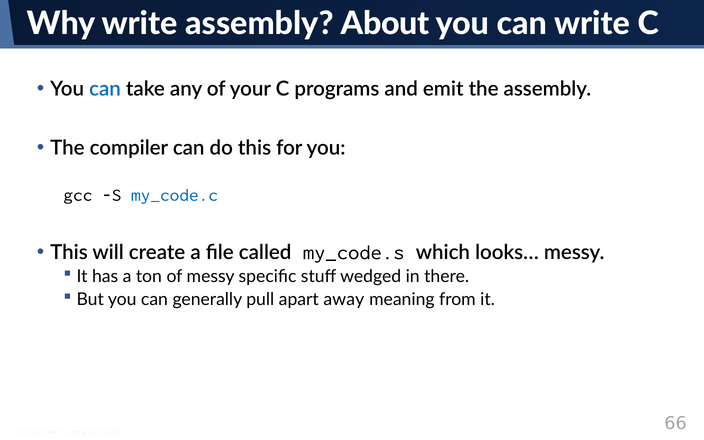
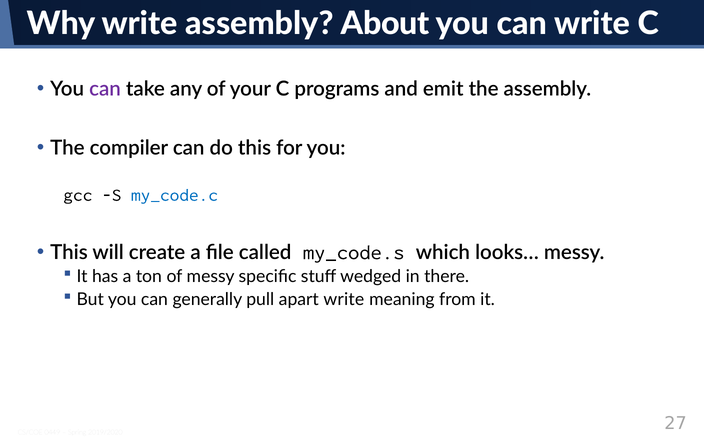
can at (105, 89) colour: blue -> purple
apart away: away -> write
66: 66 -> 27
